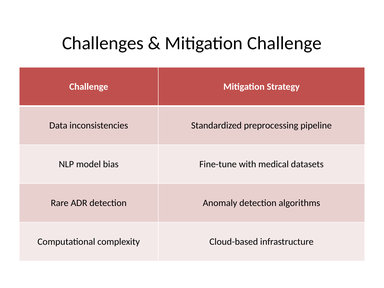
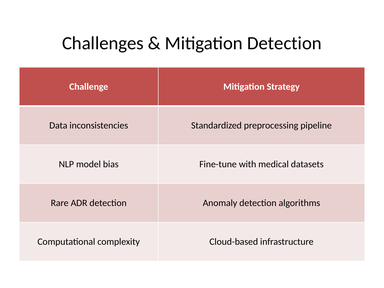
Mitigation Challenge: Challenge -> Detection
